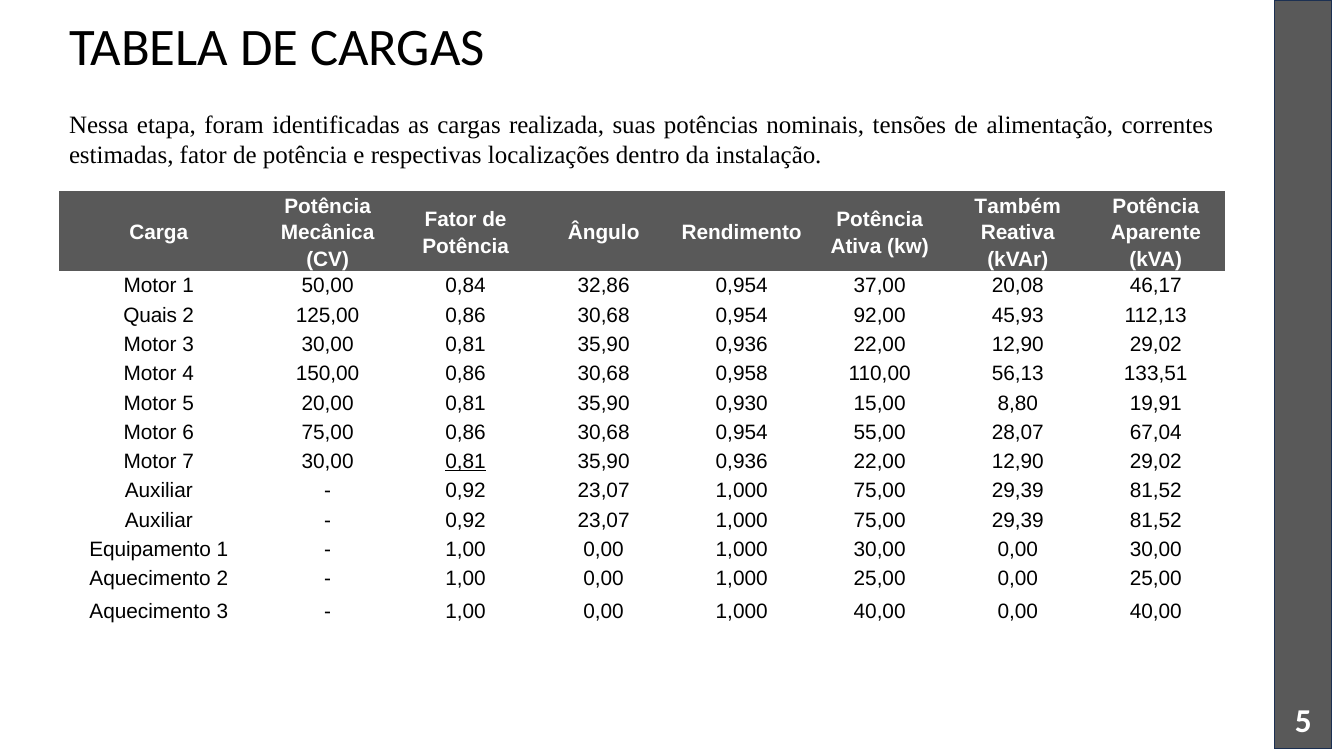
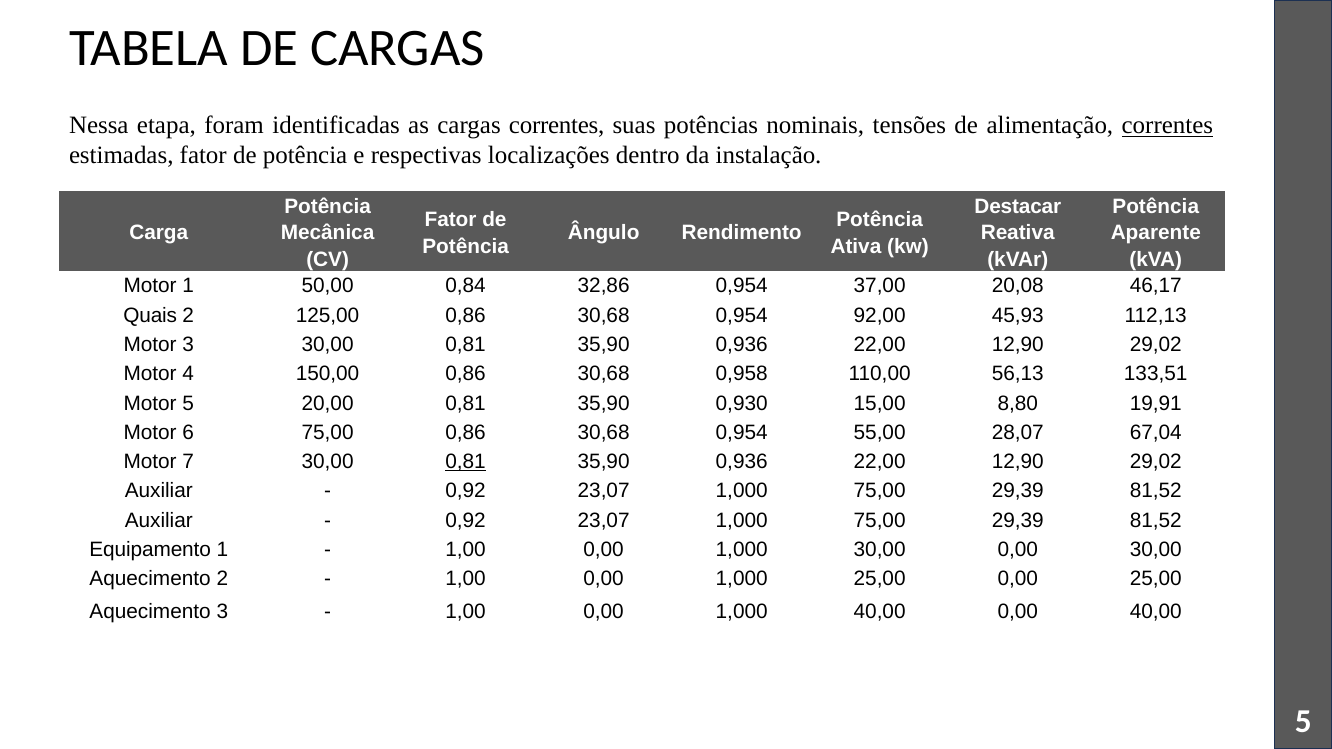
cargas realizada: realizada -> correntes
correntes at (1167, 126) underline: none -> present
Também: Também -> Destacar
